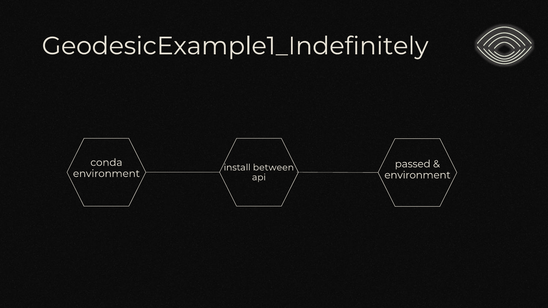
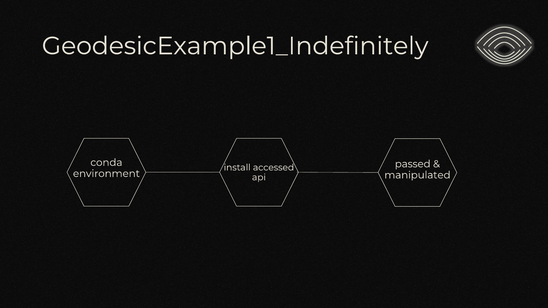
between: between -> accessed
environment at (417, 175): environment -> manipulated
